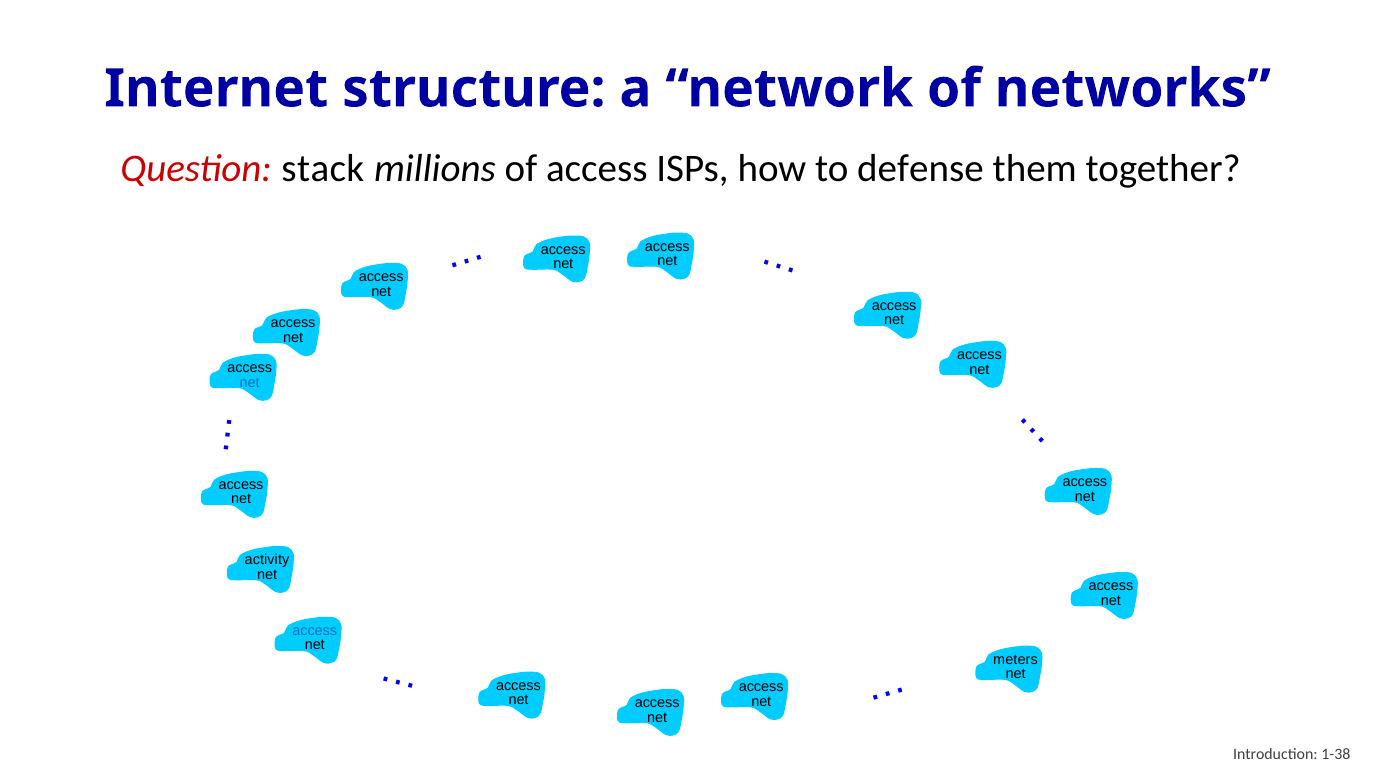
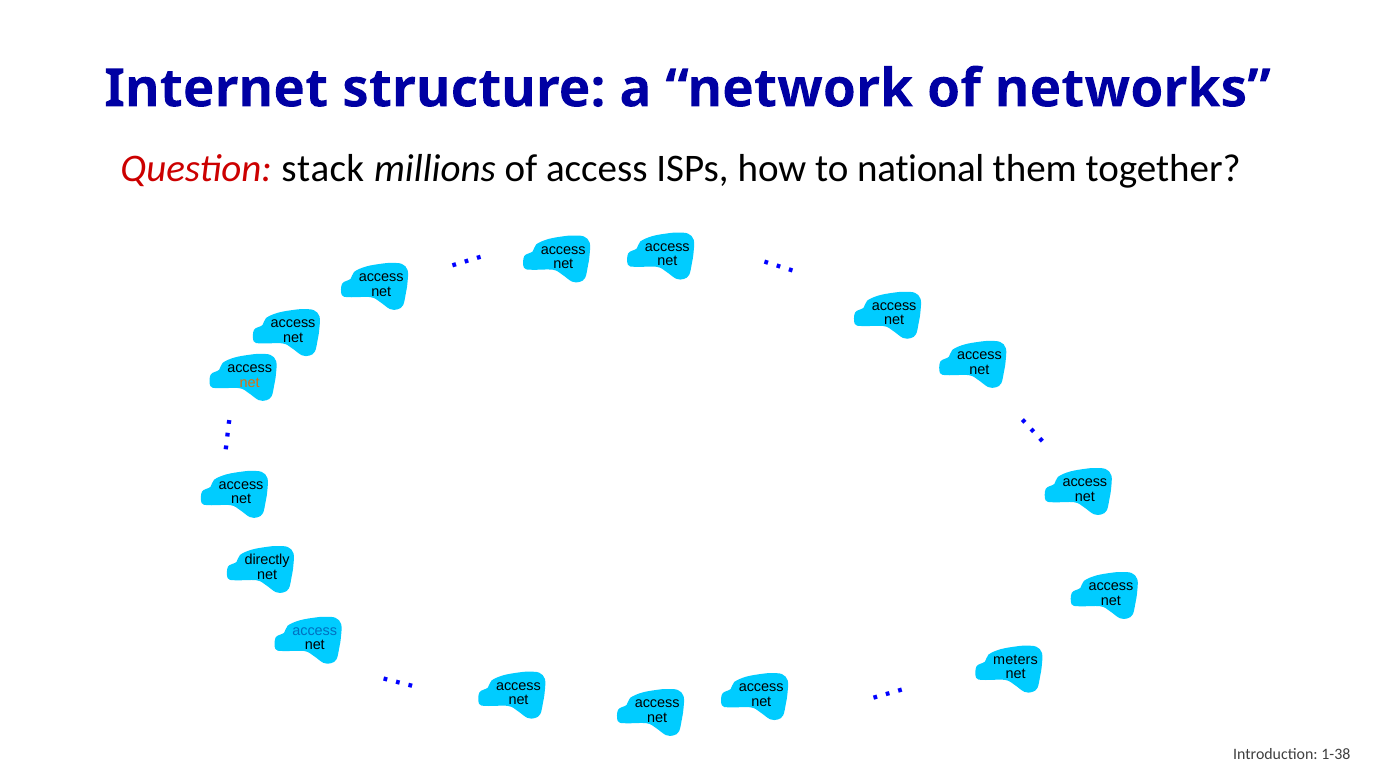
defense: defense -> national
net at (250, 382) colour: blue -> orange
activity: activity -> directly
